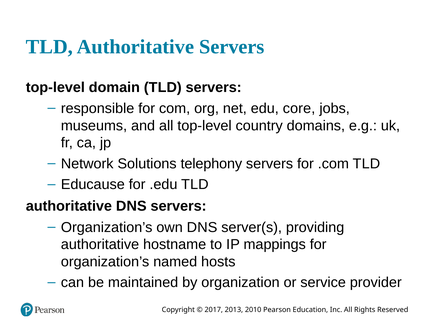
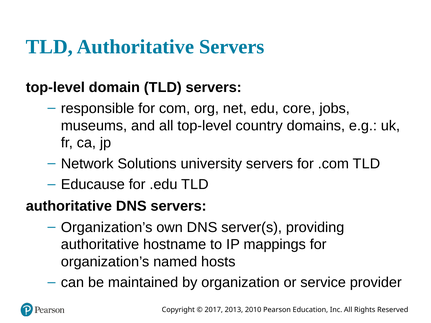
telephony: telephony -> university
